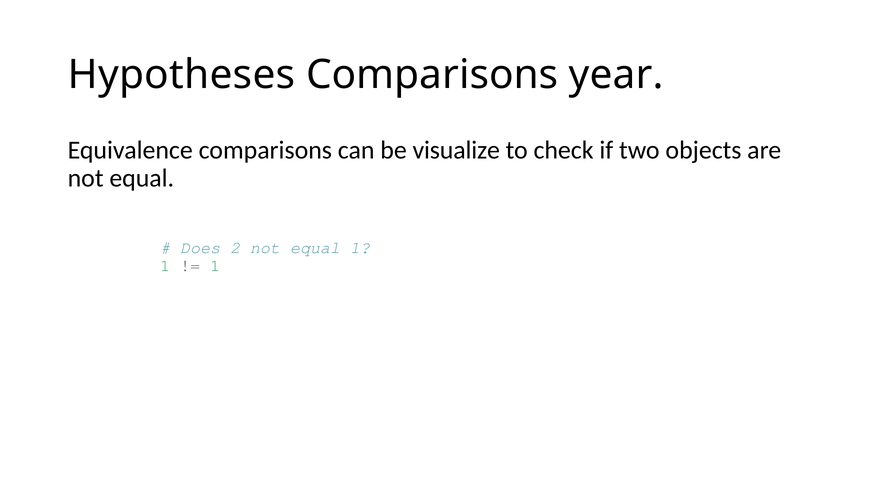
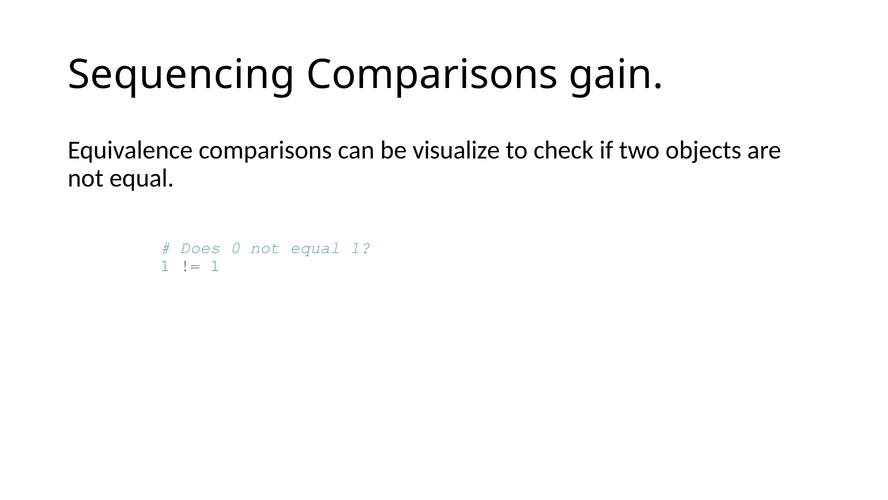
Hypotheses: Hypotheses -> Sequencing
year: year -> gain
2: 2 -> 0
